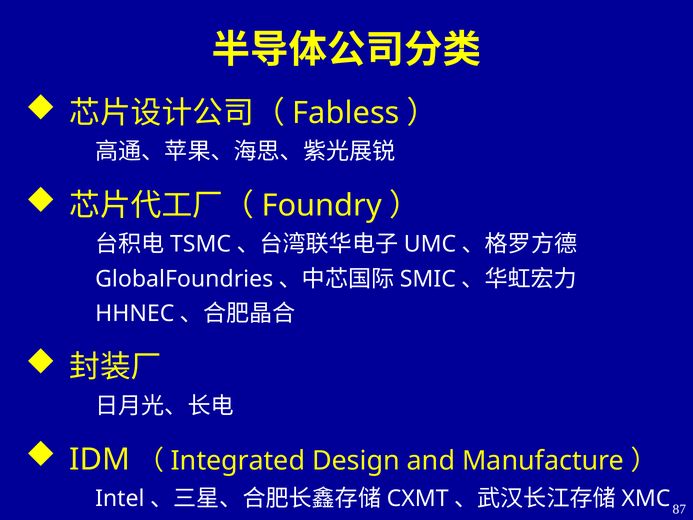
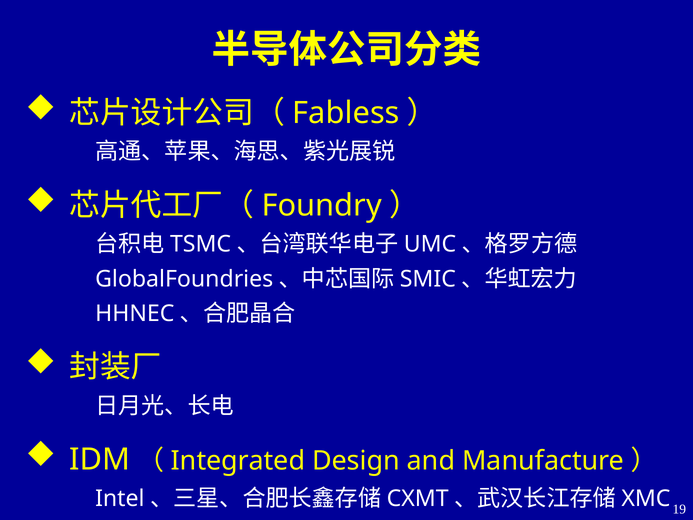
87: 87 -> 19
